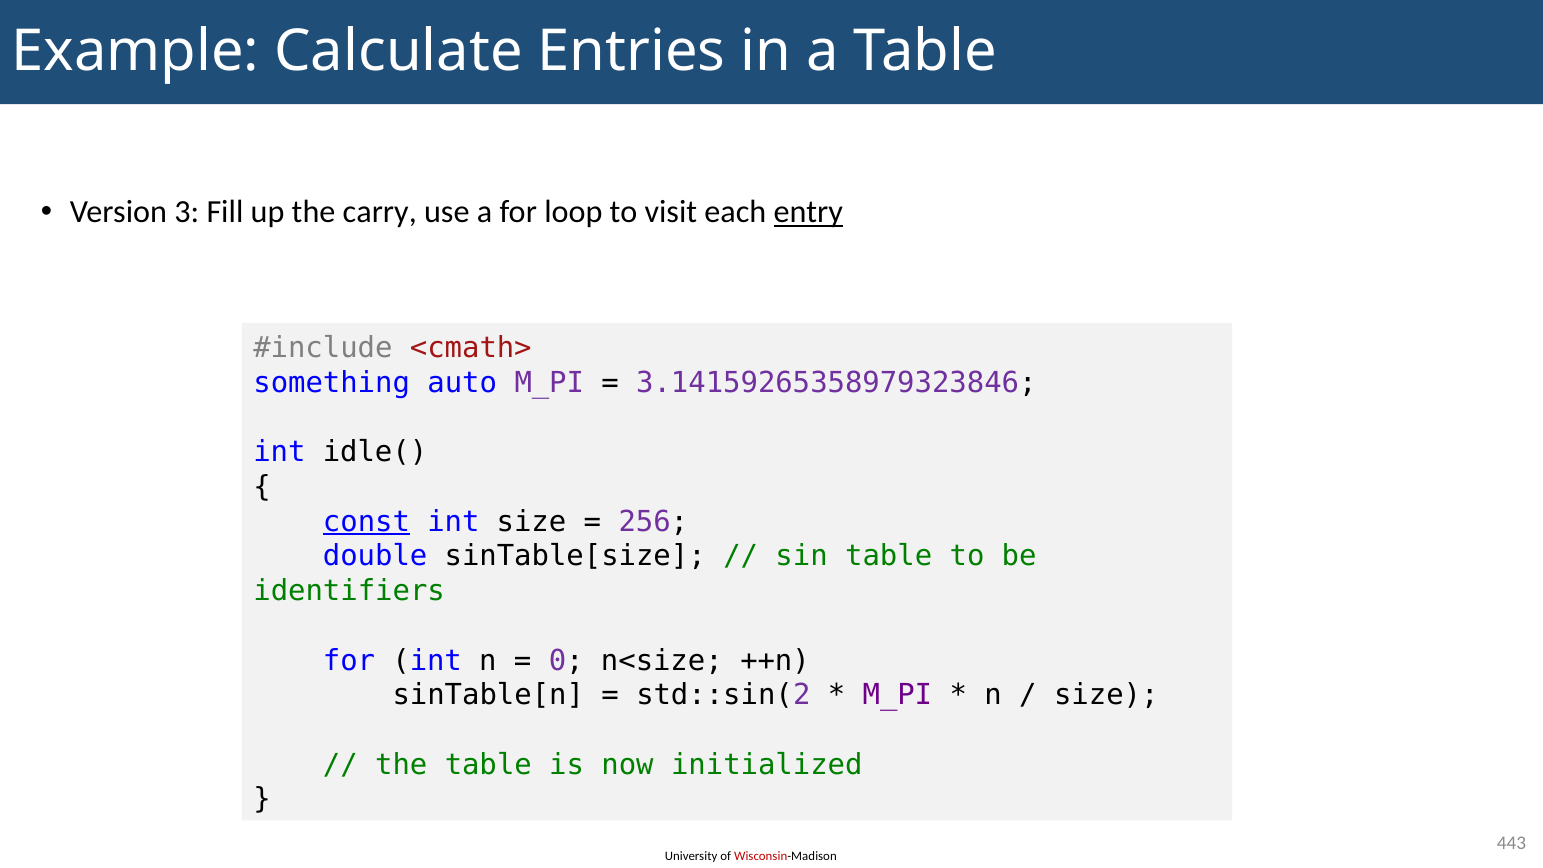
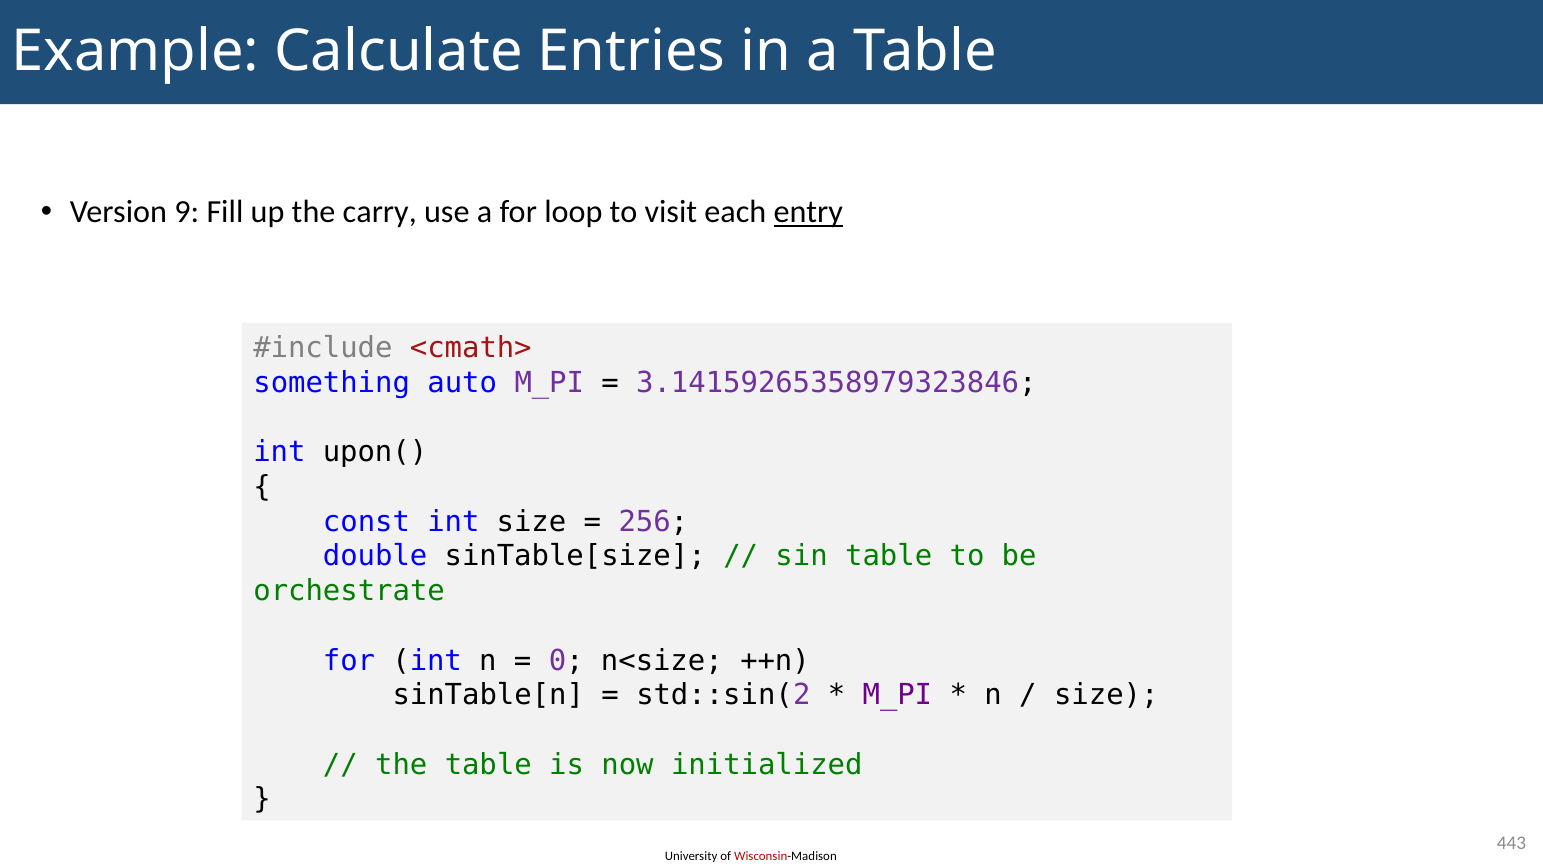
3: 3 -> 9
idle(: idle( -> upon(
const underline: present -> none
identifiers: identifiers -> orchestrate
